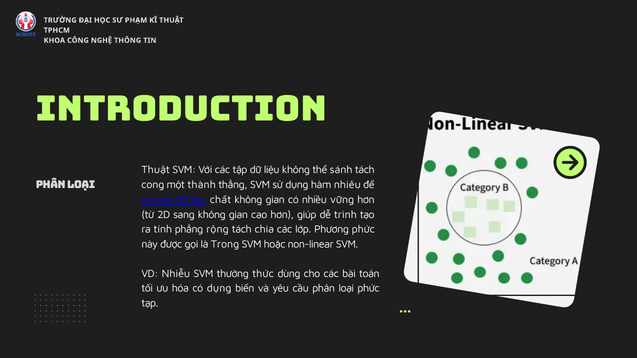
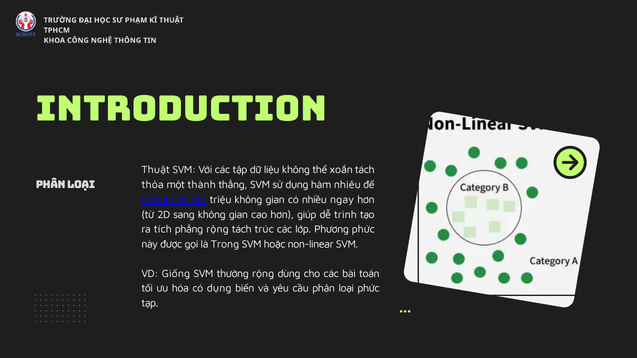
sánh: sánh -> xoắn
cong: cong -> thỏa
chất: chất -> triệu
vững: vững -> ngay
tính: tính -> tích
chia: chia -> trúc
Nhiễu: Nhiễu -> Giống
thường thức: thức -> rộng
